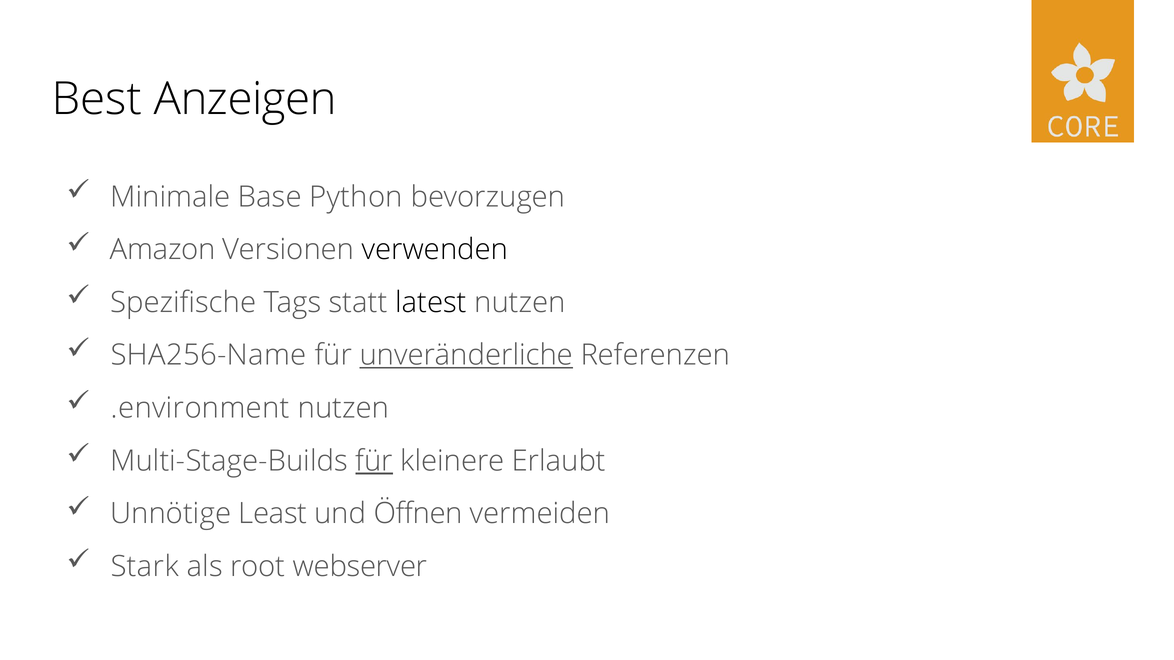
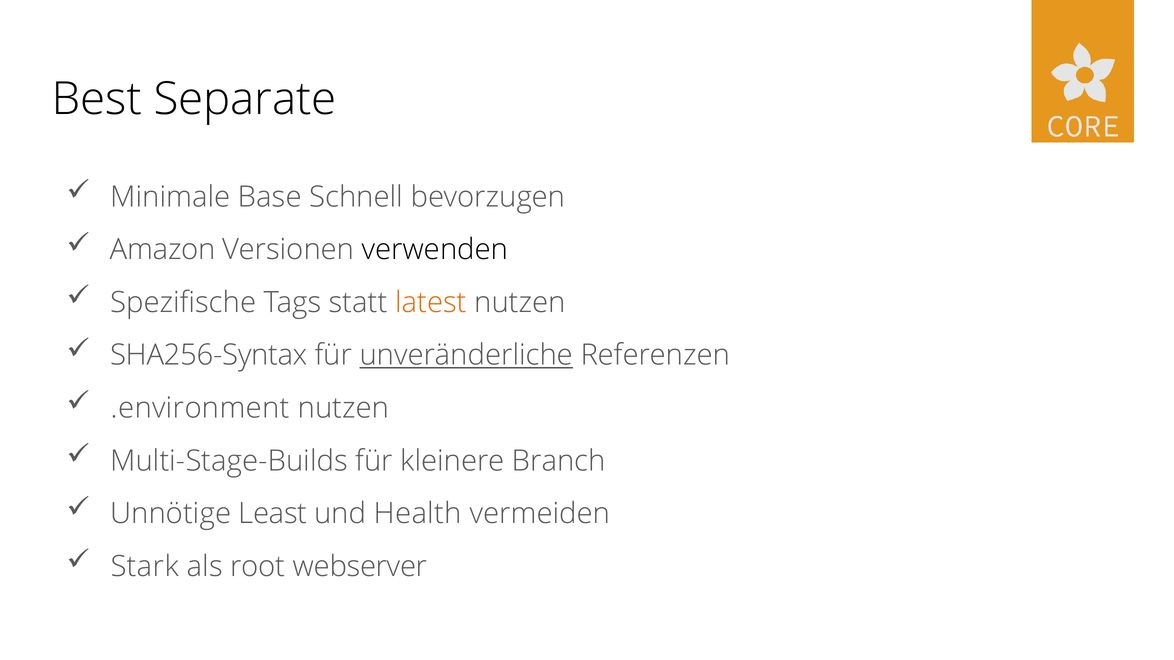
Anzeigen: Anzeigen -> Separate
Python: Python -> Schnell
latest colour: black -> orange
SHA256-Name: SHA256-Name -> SHA256-Syntax
für at (374, 461) underline: present -> none
Erlaubt: Erlaubt -> Branch
Öffnen: Öffnen -> Health
